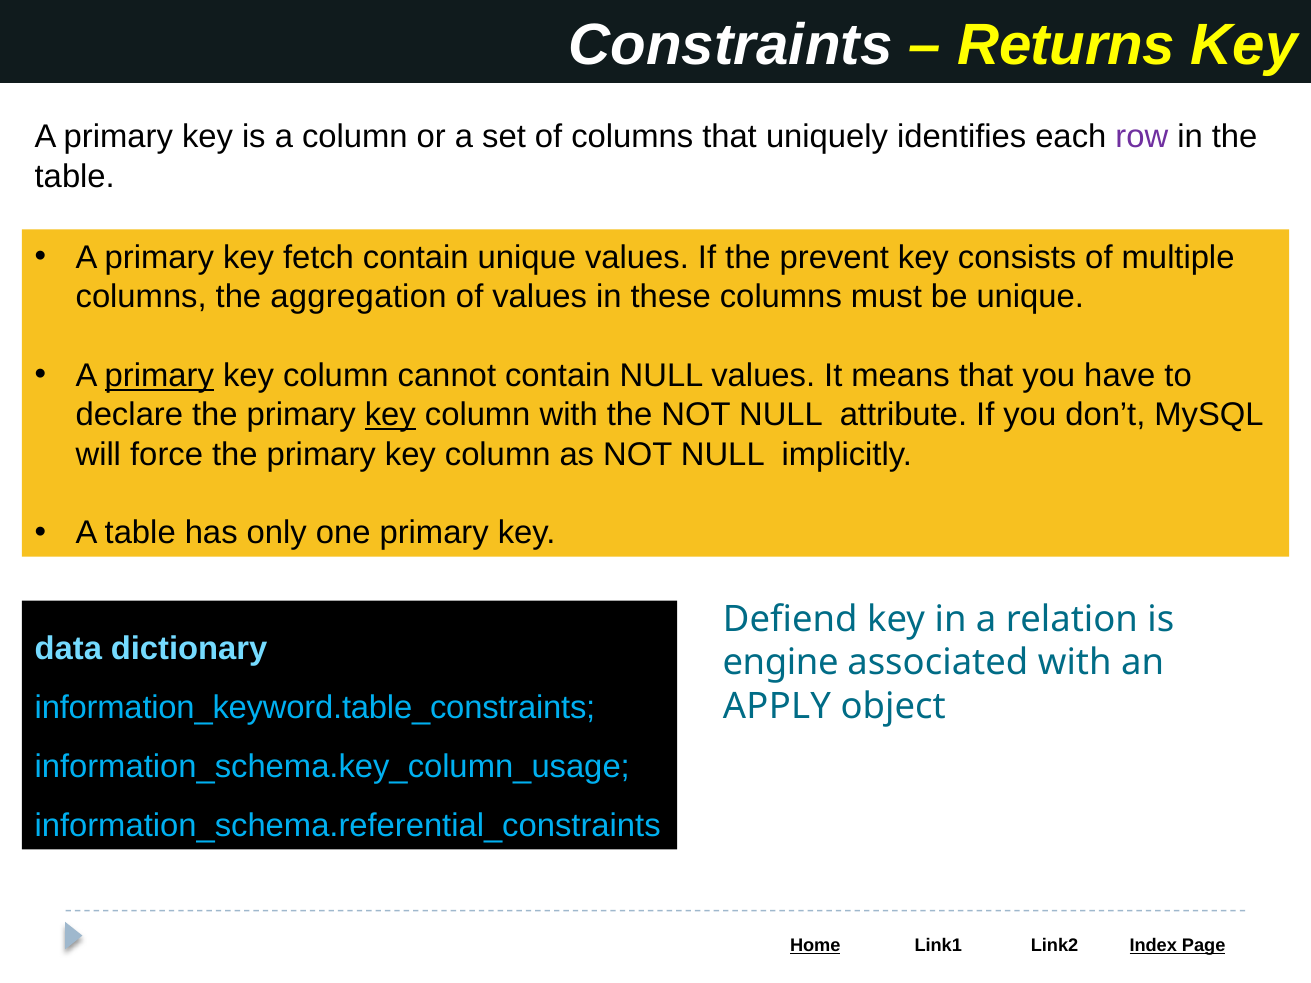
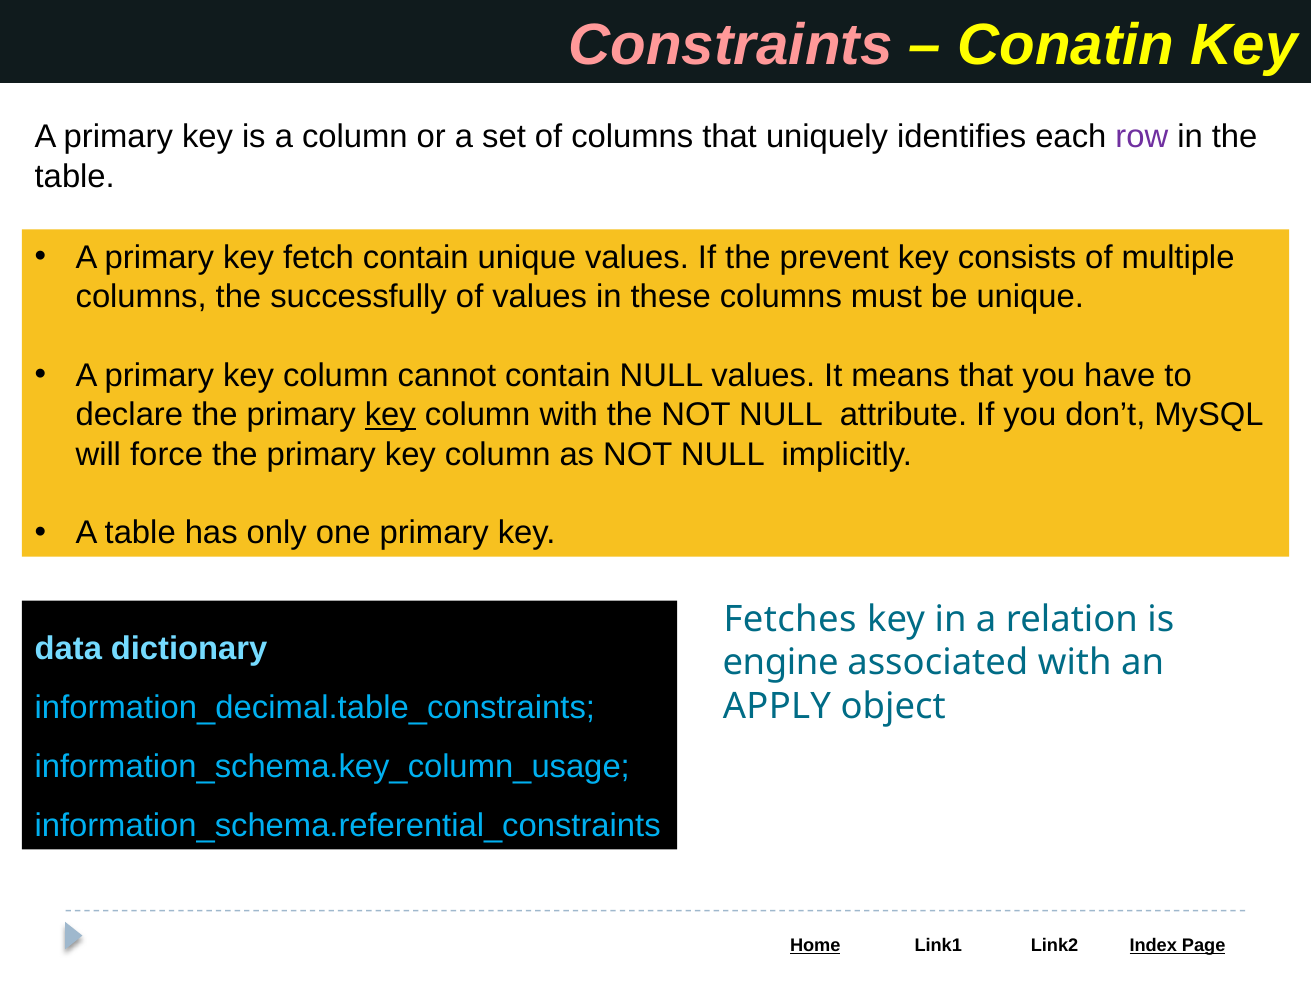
Constraints colour: white -> pink
Returns: Returns -> Conatin
aggregation: aggregation -> successfully
primary at (159, 376) underline: present -> none
Defiend: Defiend -> Fetches
information_keyword.table_constraints: information_keyword.table_constraints -> information_decimal.table_constraints
